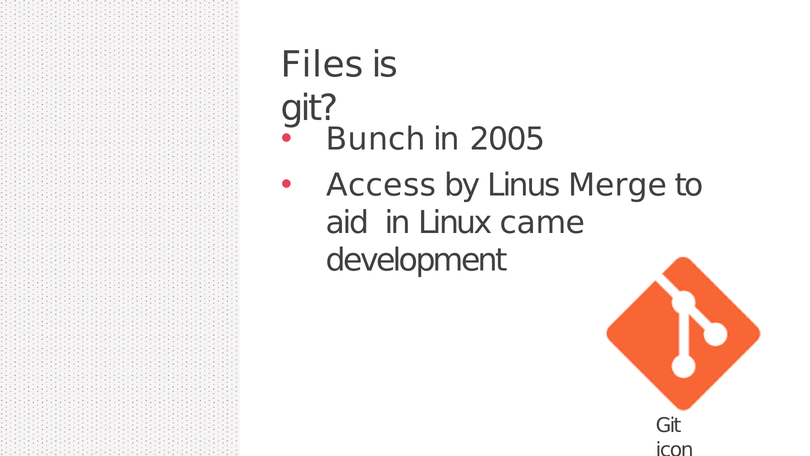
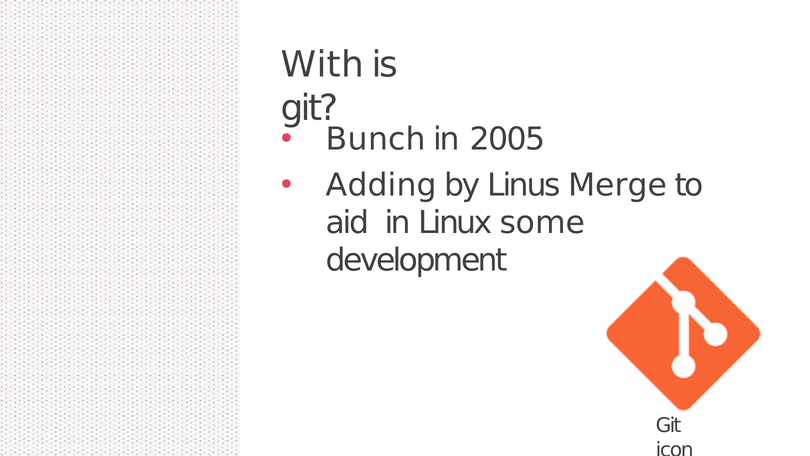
Files: Files -> With
Access: Access -> Adding
came: came -> some
